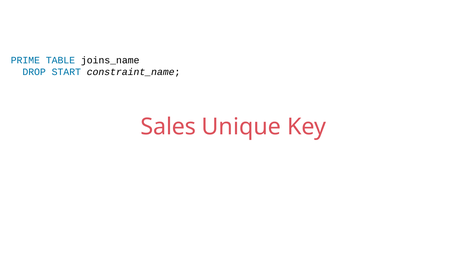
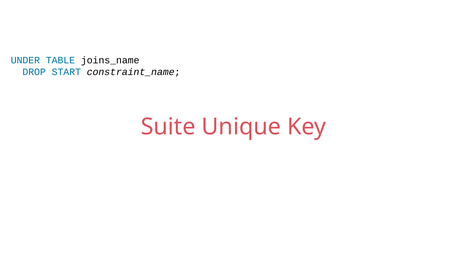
PRIME: PRIME -> UNDER
Sales: Sales -> Suite
